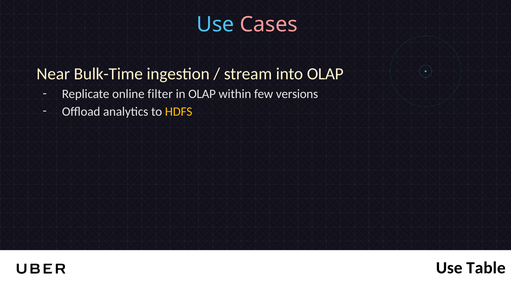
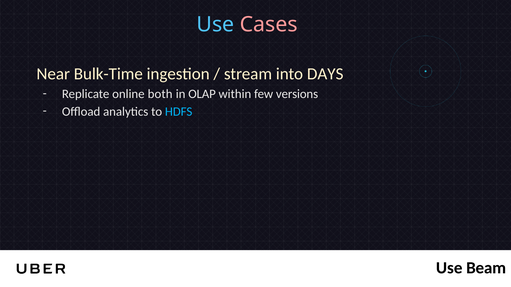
into OLAP: OLAP -> DAYS
filter: filter -> both
HDFS colour: yellow -> light blue
Table: Table -> Beam
